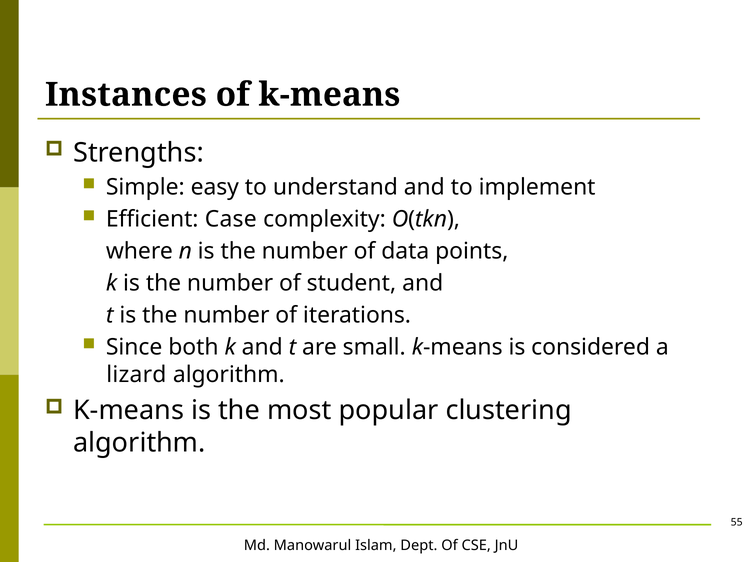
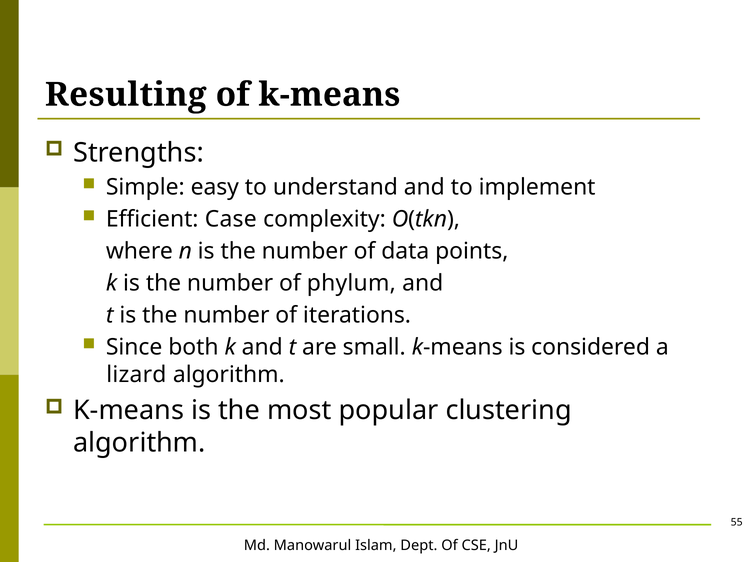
Instances: Instances -> Resulting
student: student -> phylum
